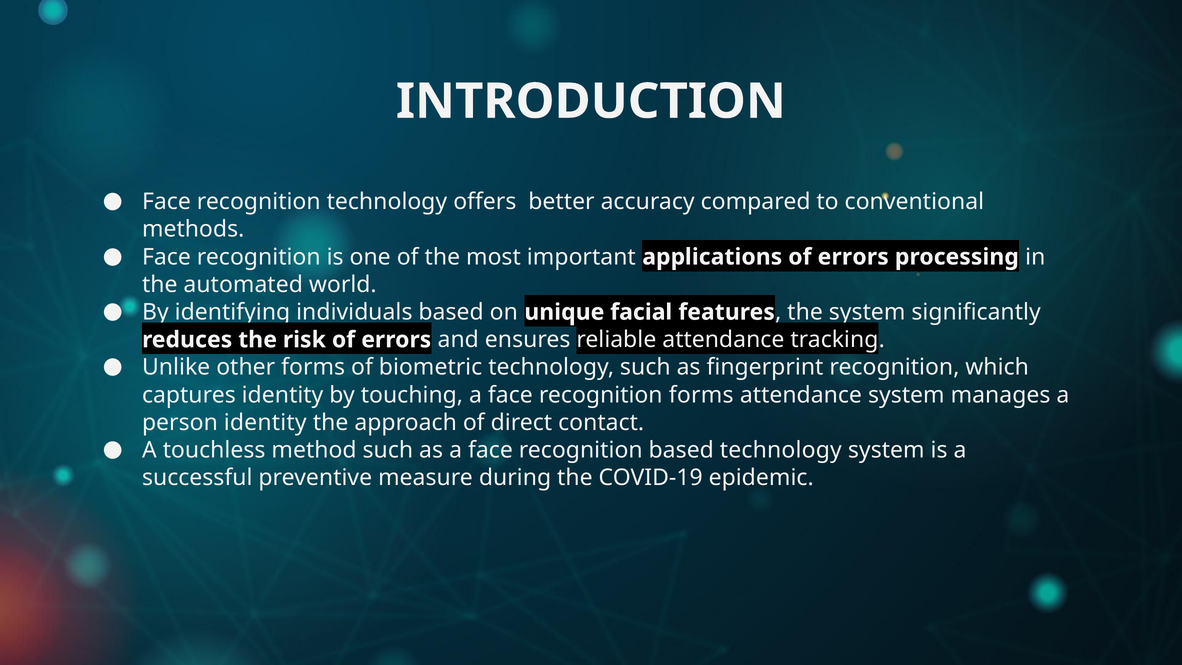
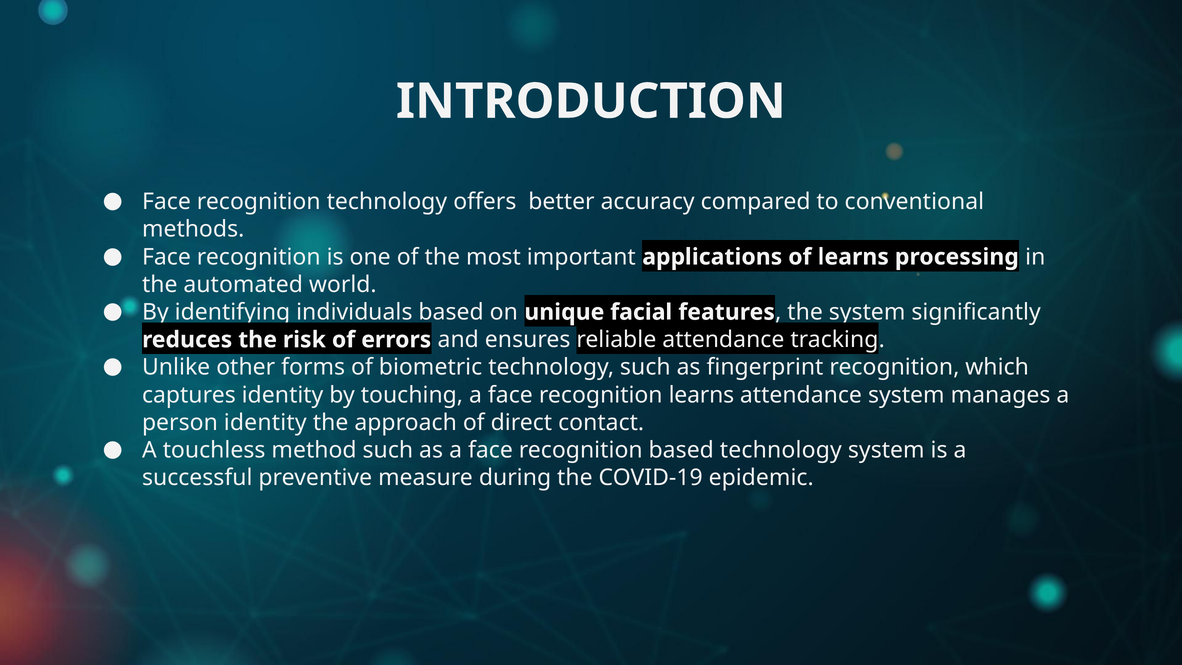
applications of errors: errors -> learns
recognition forms: forms -> learns
